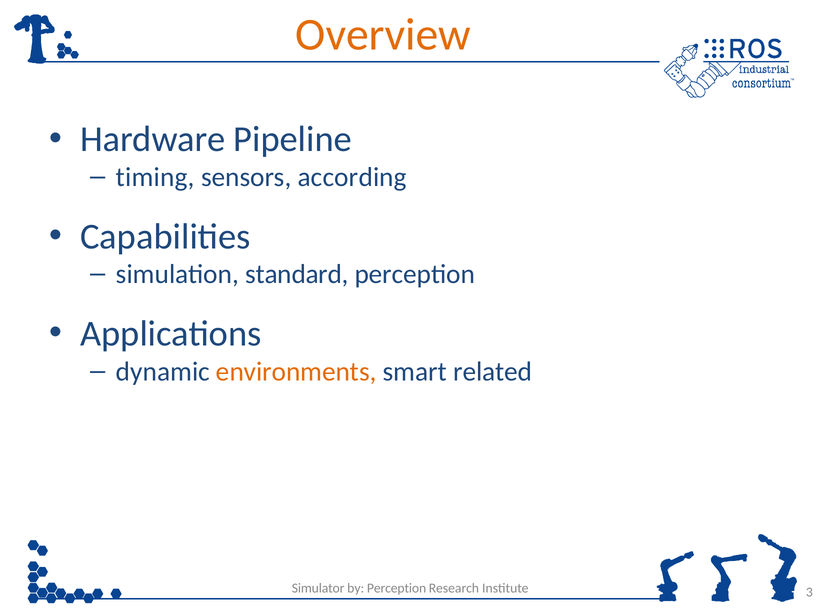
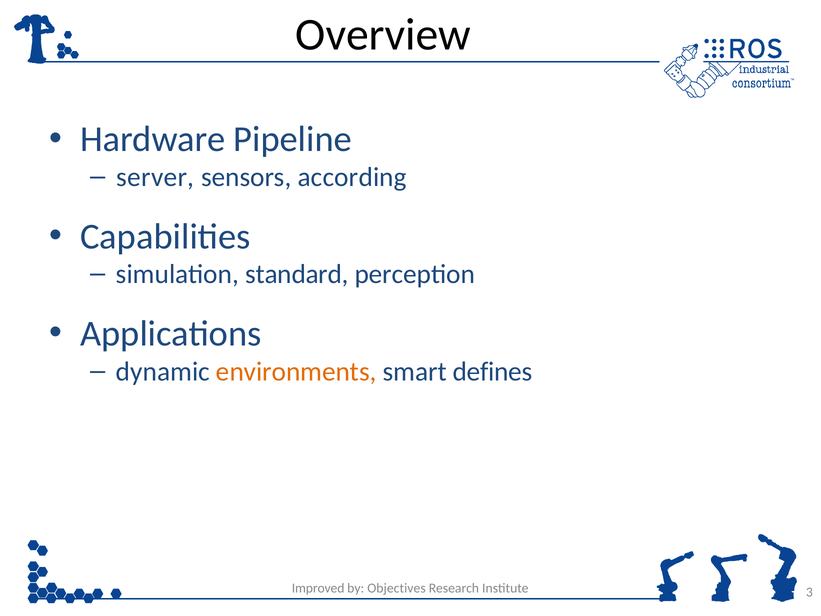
Overview colour: orange -> black
timing: timing -> server
related: related -> defines
Simulator: Simulator -> Improved
by Perception: Perception -> Objectives
